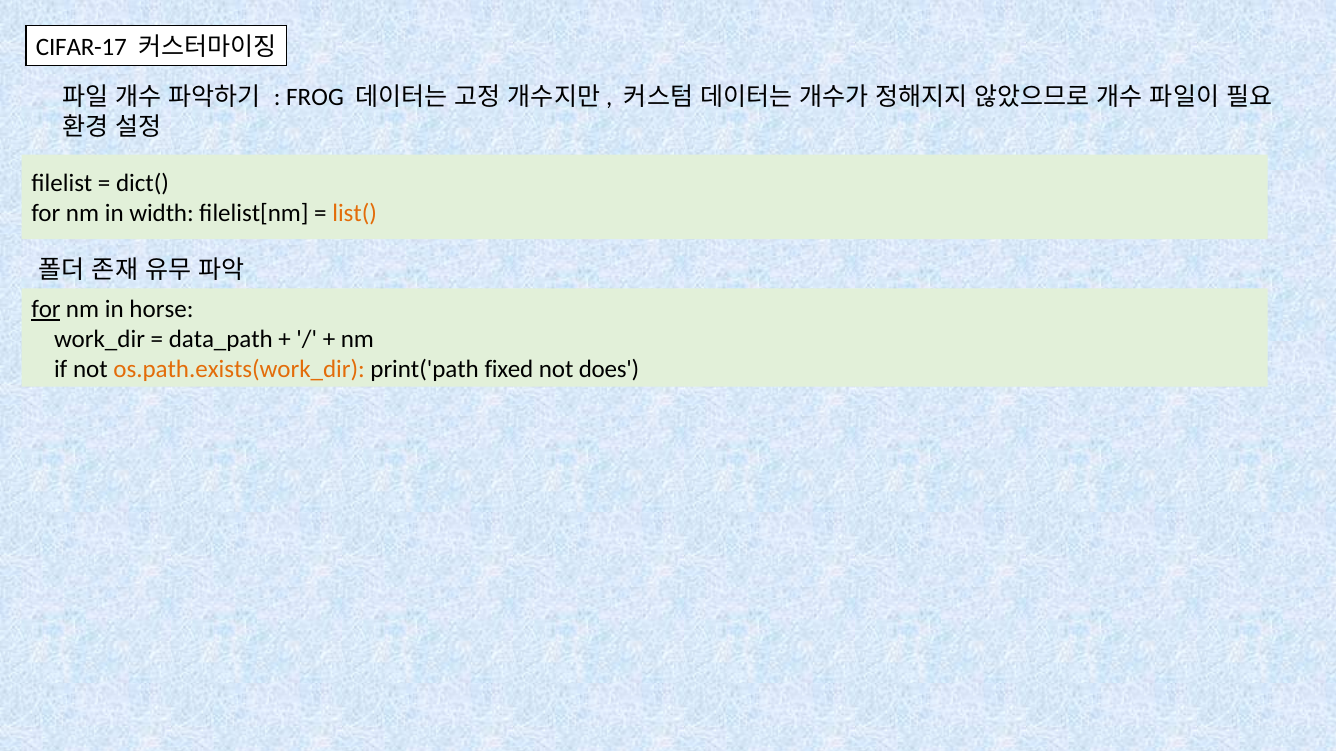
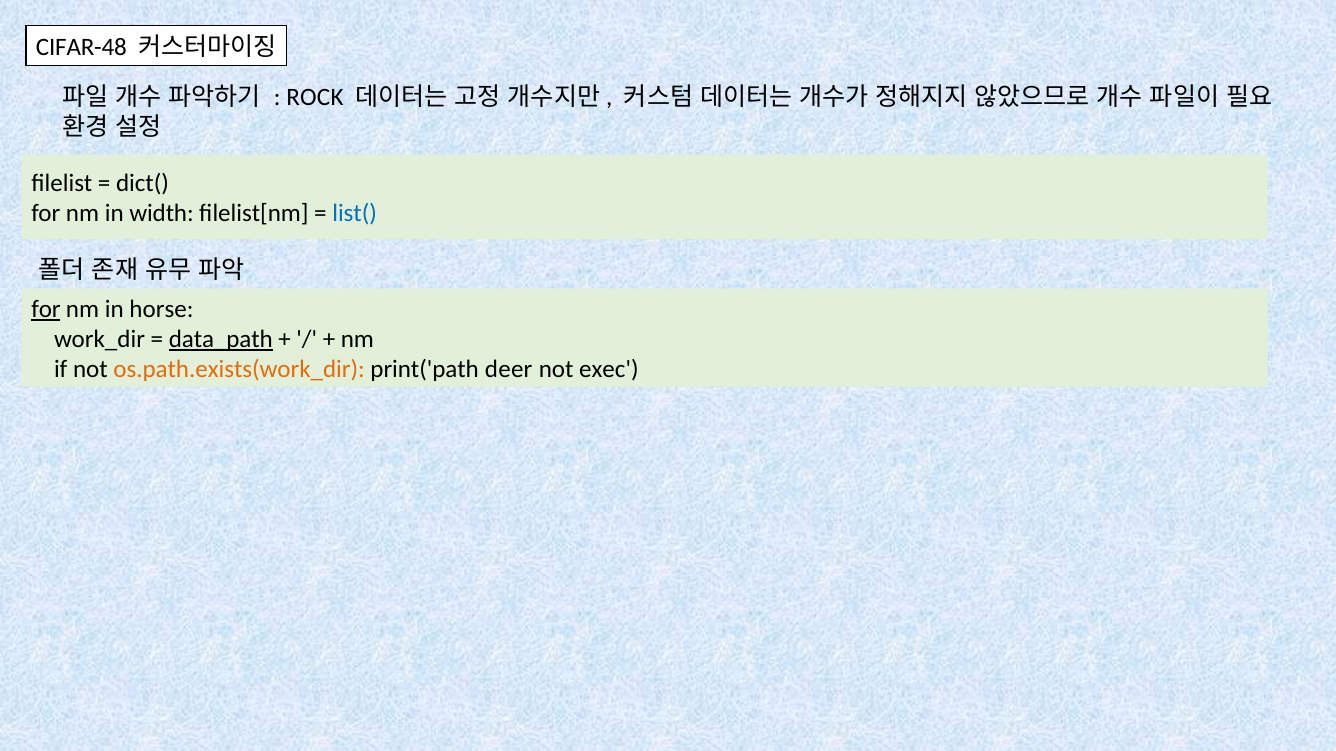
CIFAR-17: CIFAR-17 -> CIFAR-48
FROG: FROG -> ROCK
list( colour: orange -> blue
data_path underline: none -> present
fixed: fixed -> deer
does: does -> exec
